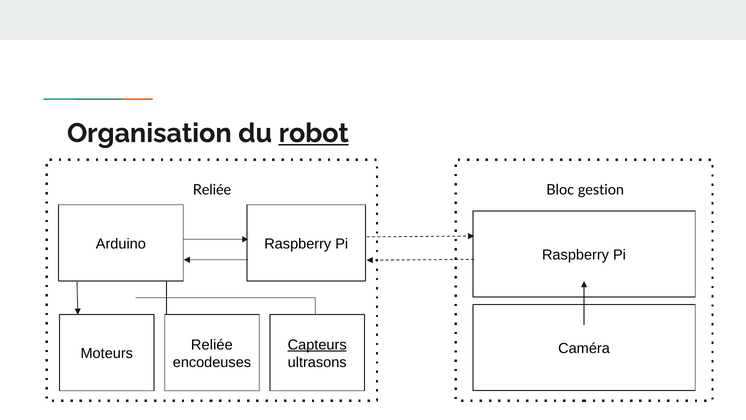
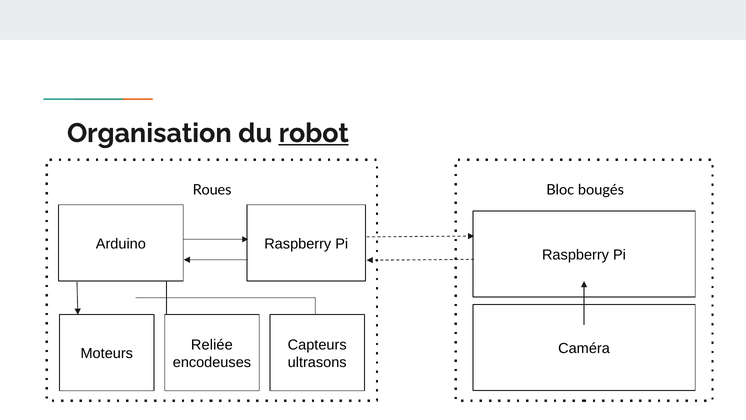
Reliée at (212, 190): Reliée -> Roues
gestion: gestion -> bougés
Capteurs underline: present -> none
